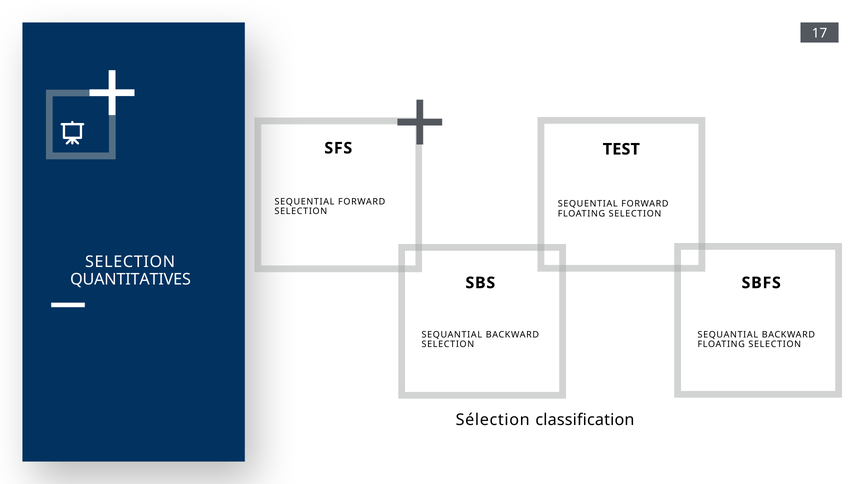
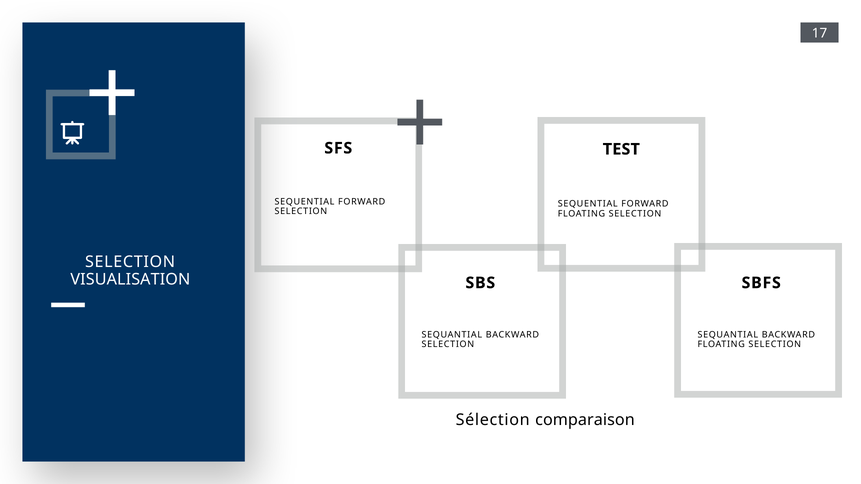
QUANTITATIVES: QUANTITATIVES -> VISUALISATION
classification: classification -> comparaison
